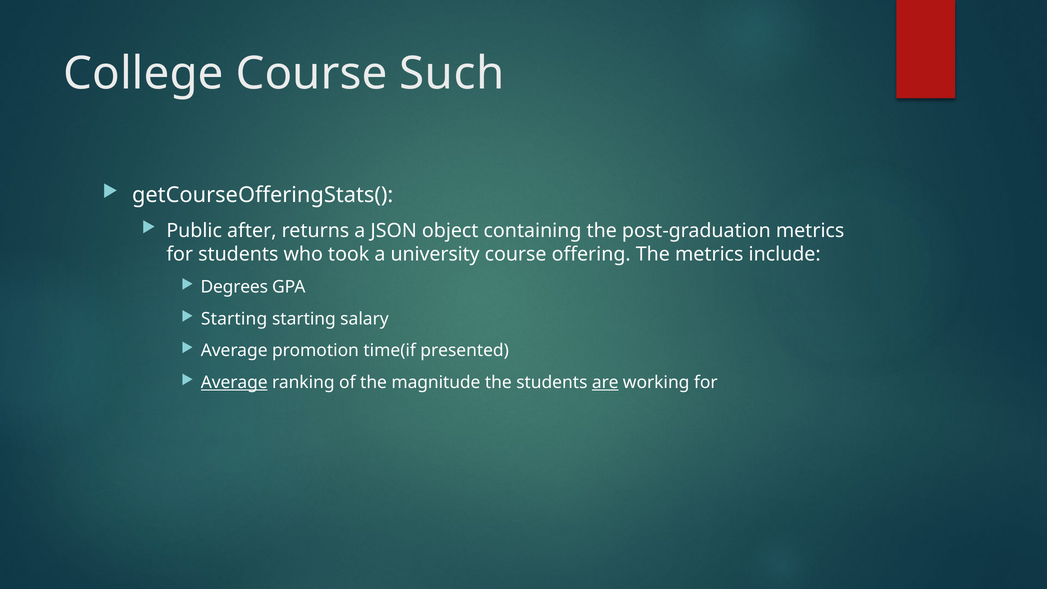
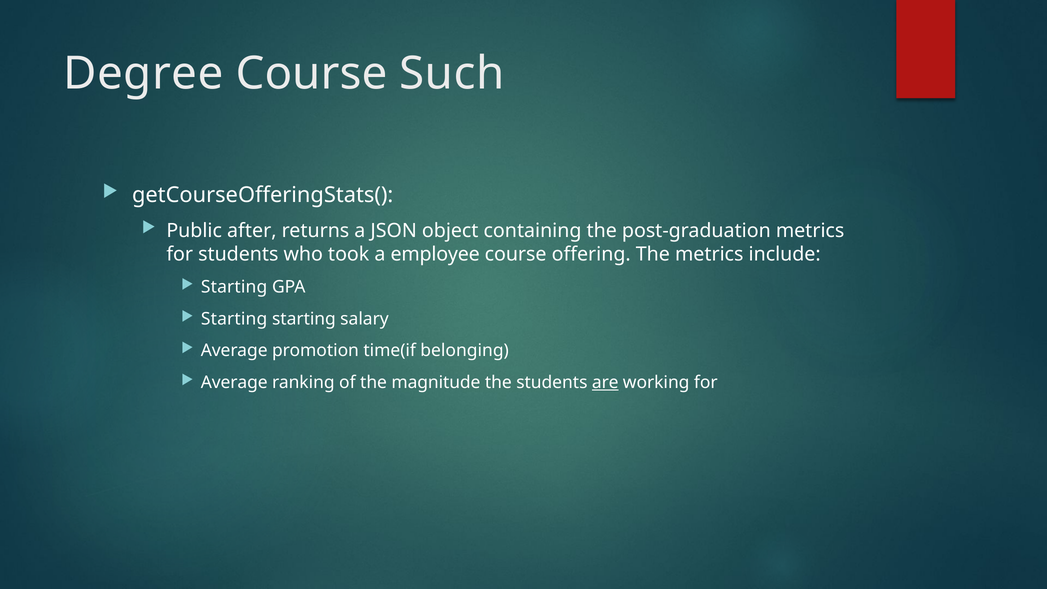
College: College -> Degree
university: university -> employee
Degrees at (234, 287): Degrees -> Starting
presented: presented -> belonging
Average at (234, 382) underline: present -> none
